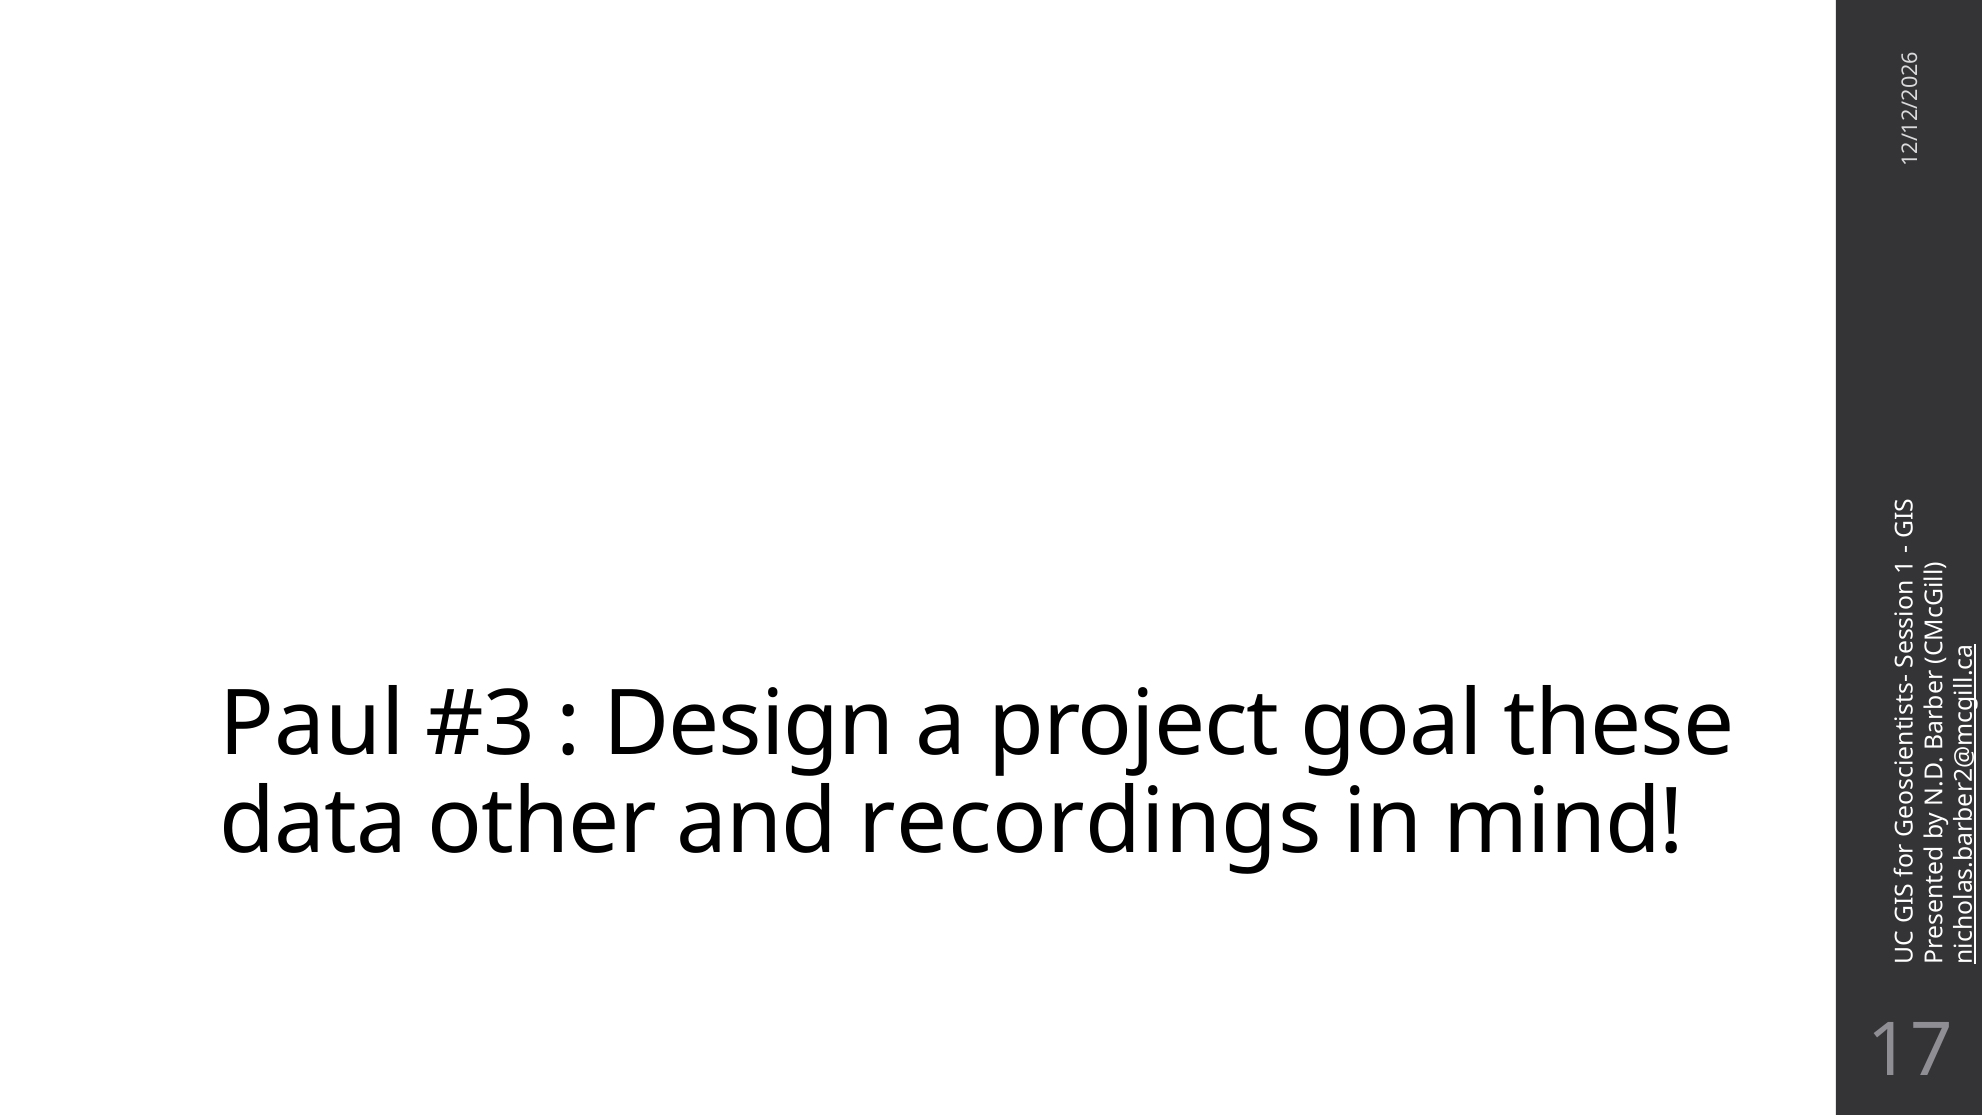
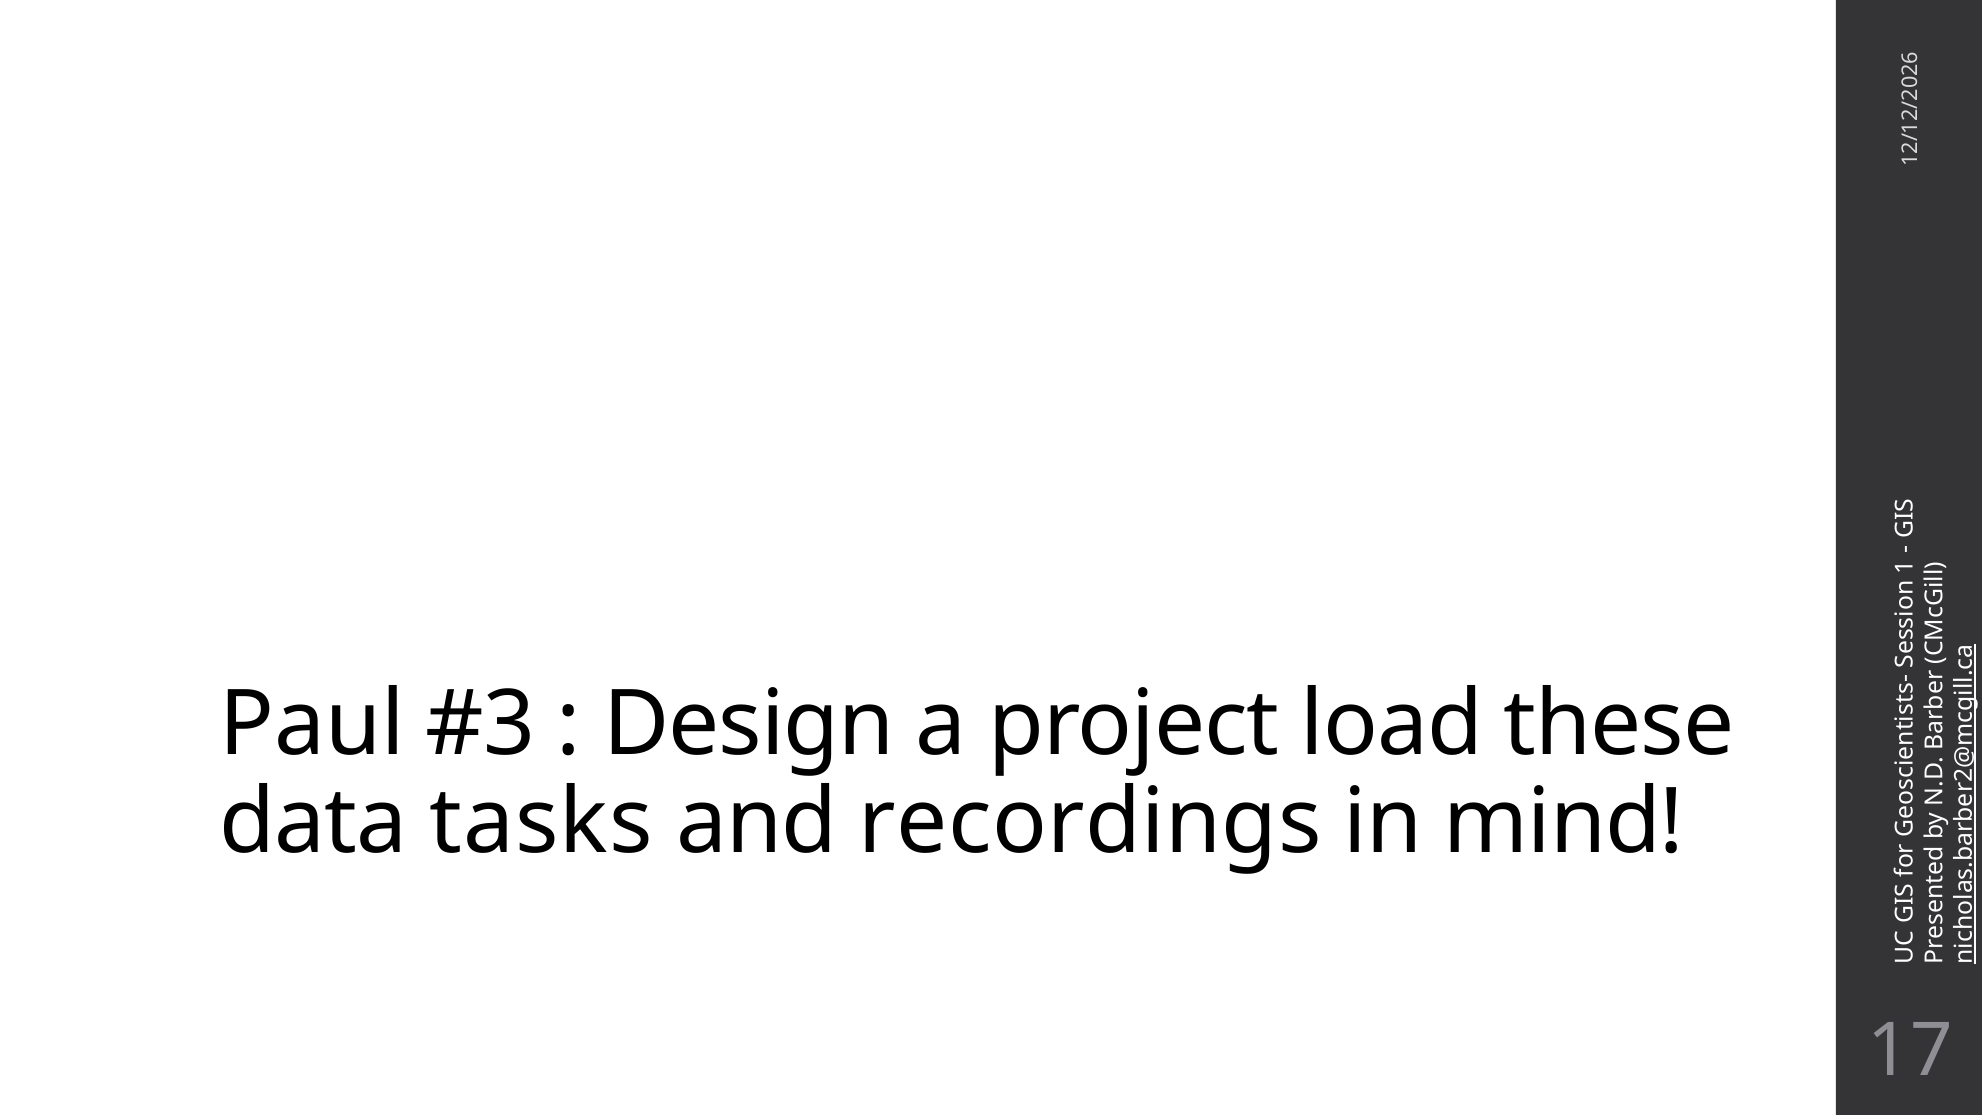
goal: goal -> load
other: other -> tasks
